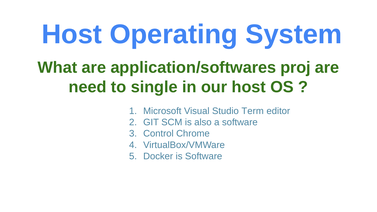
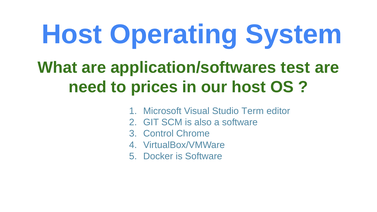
proj: proj -> test
single: single -> prices
